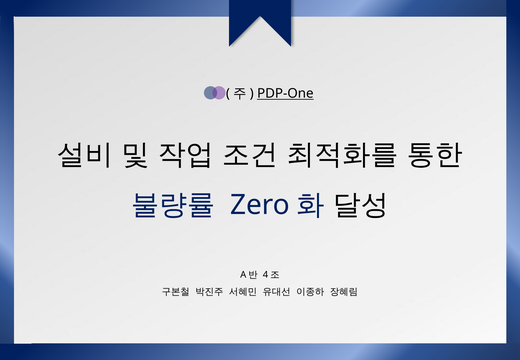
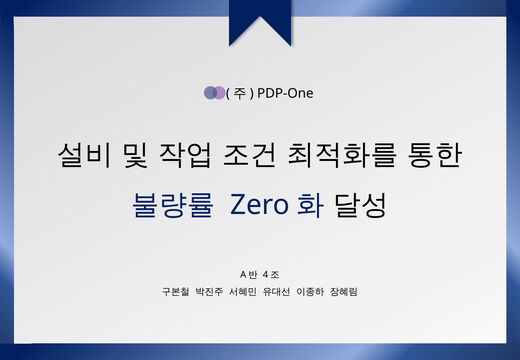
PDP-One underline: present -> none
